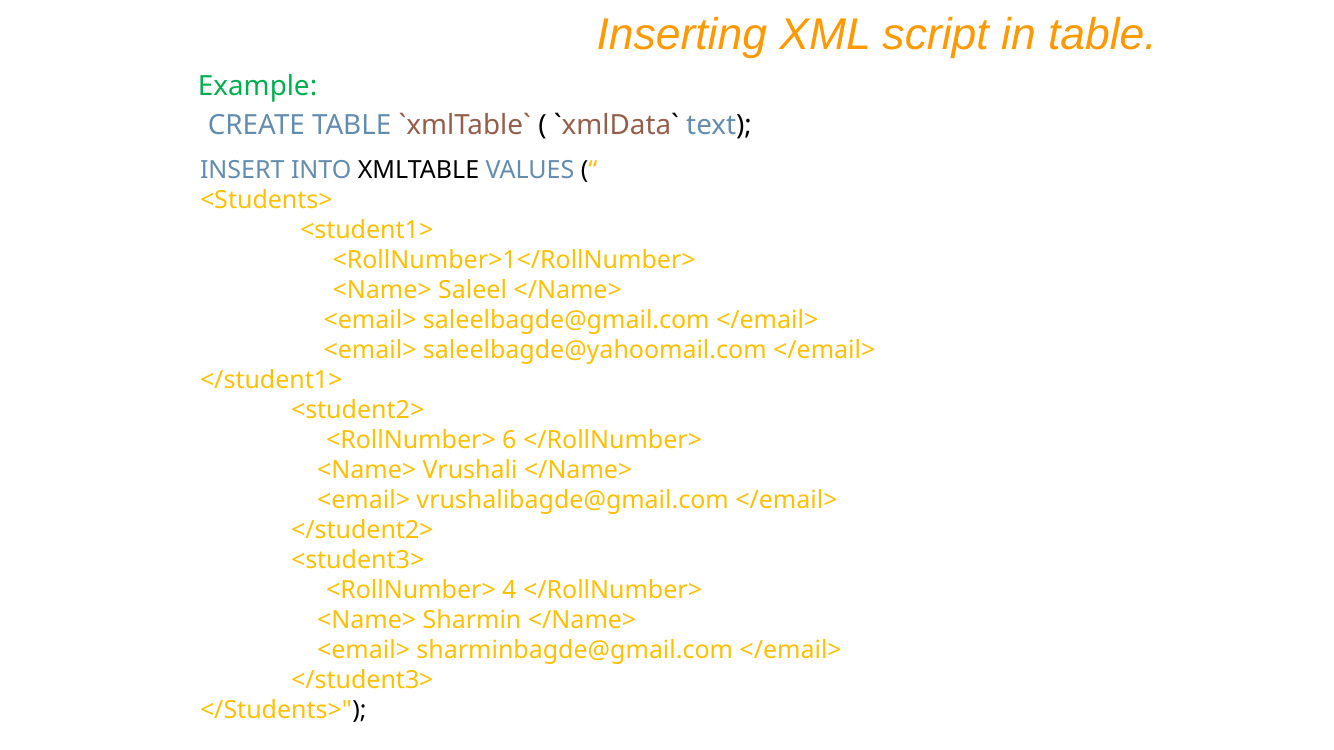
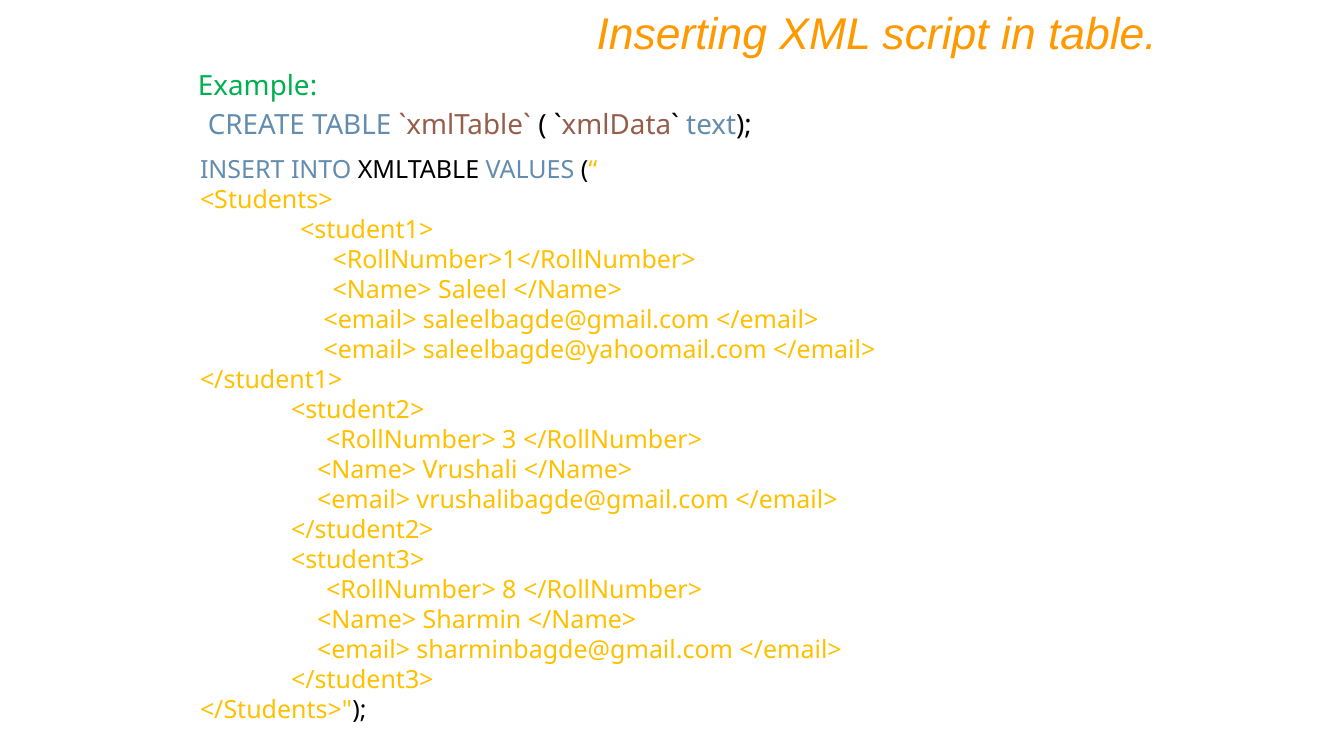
6: 6 -> 3
4: 4 -> 8
